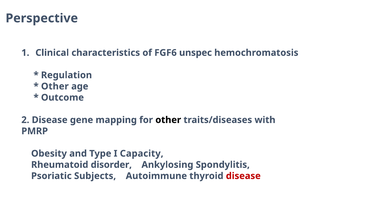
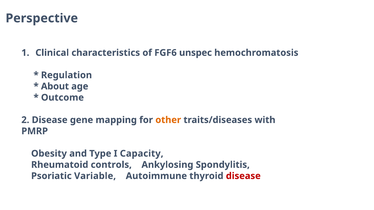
Other at (55, 86): Other -> About
other at (168, 120) colour: black -> orange
disorder: disorder -> controls
Subjects: Subjects -> Variable
